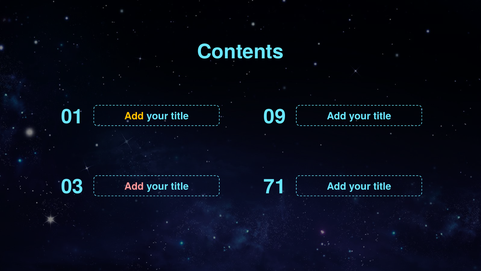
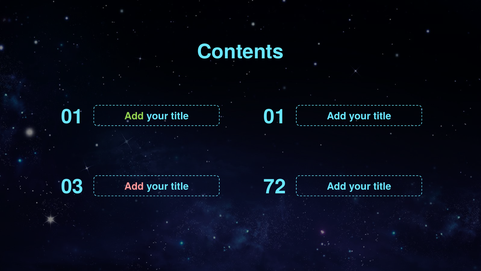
Add at (134, 116) colour: yellow -> light green
title 09: 09 -> 01
71: 71 -> 72
